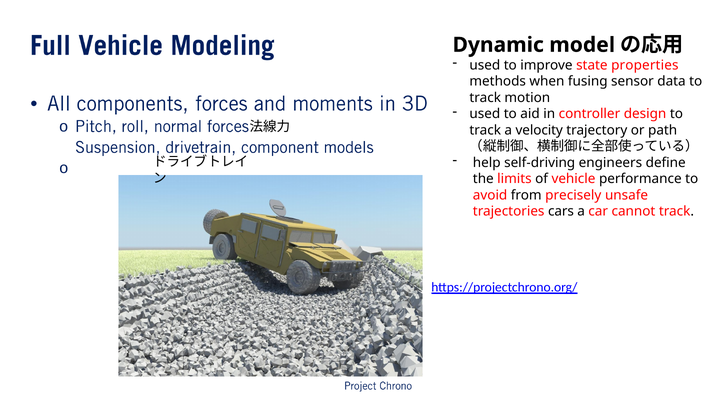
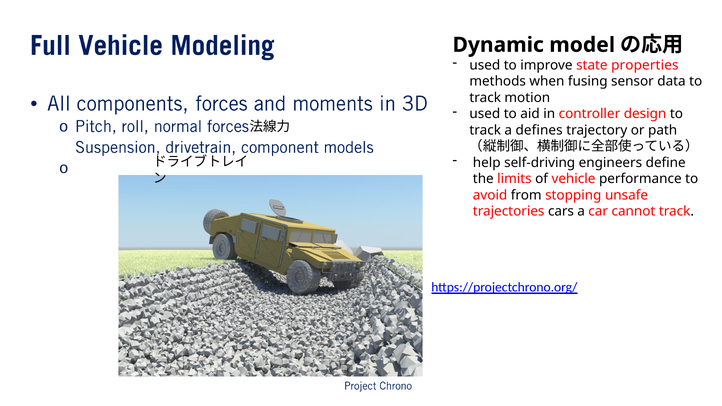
velocity: velocity -> defines
precisely: precisely -> stopping
